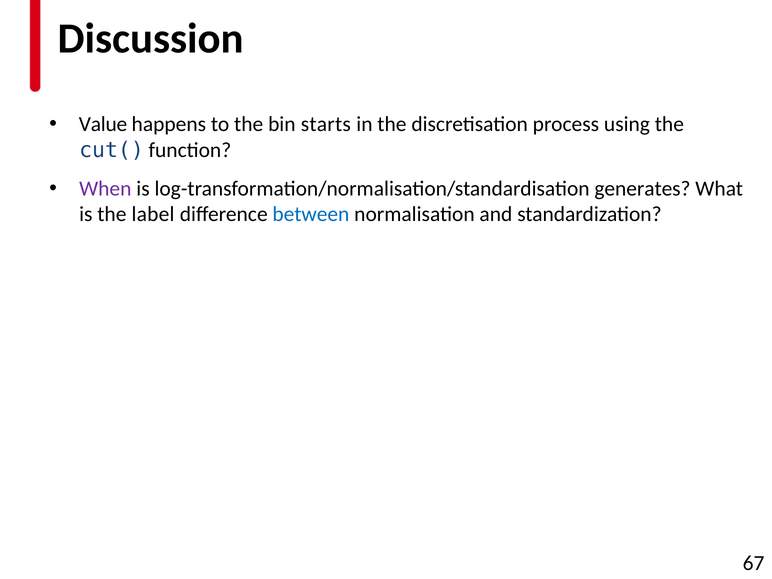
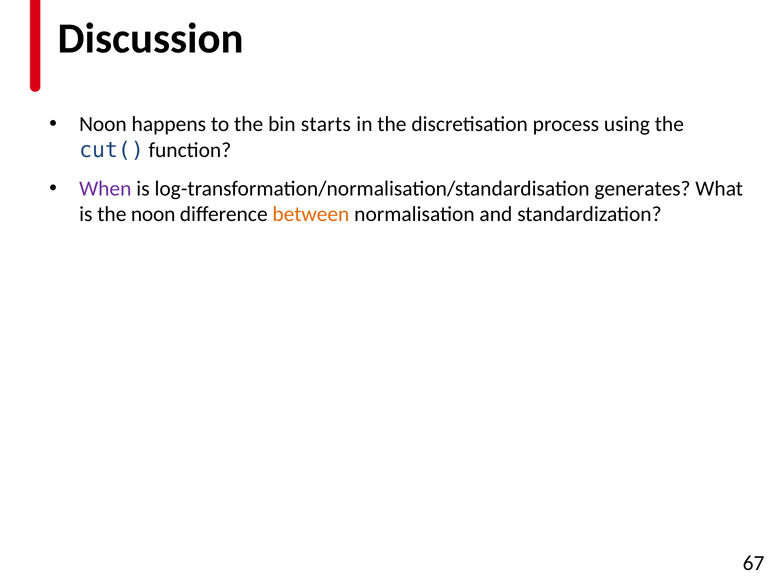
Value at (103, 124): Value -> Noon
the label: label -> noon
between colour: blue -> orange
